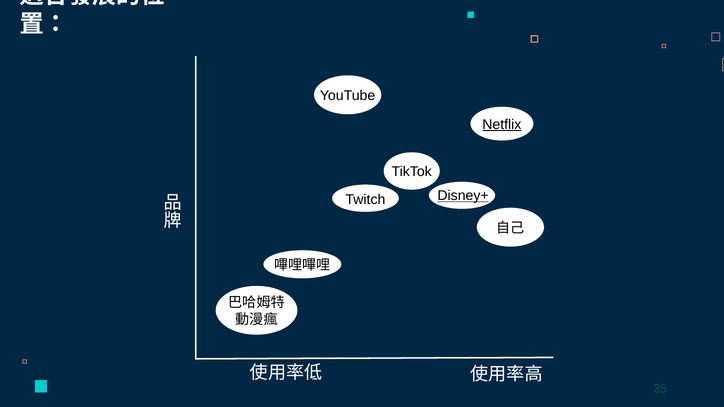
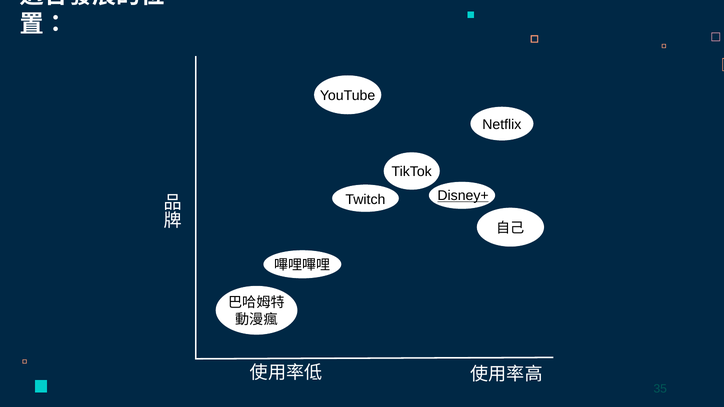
Netflix underline: present -> none
